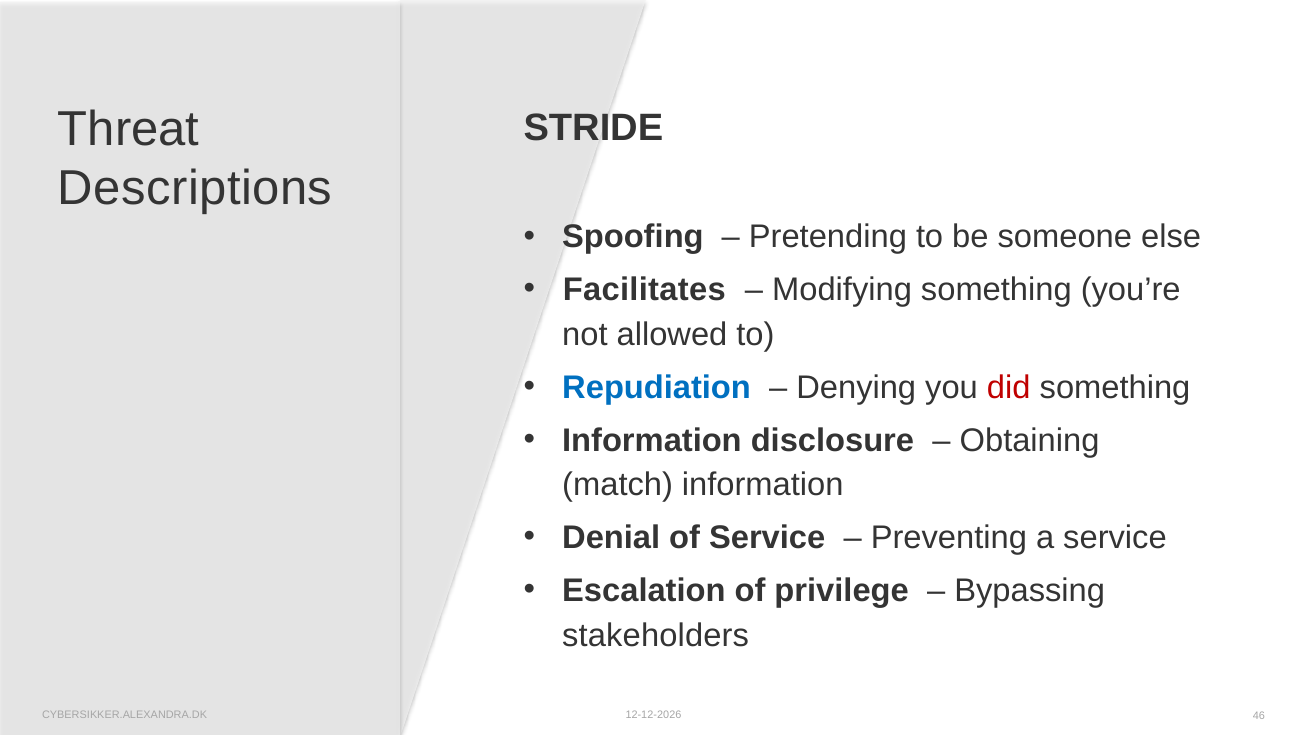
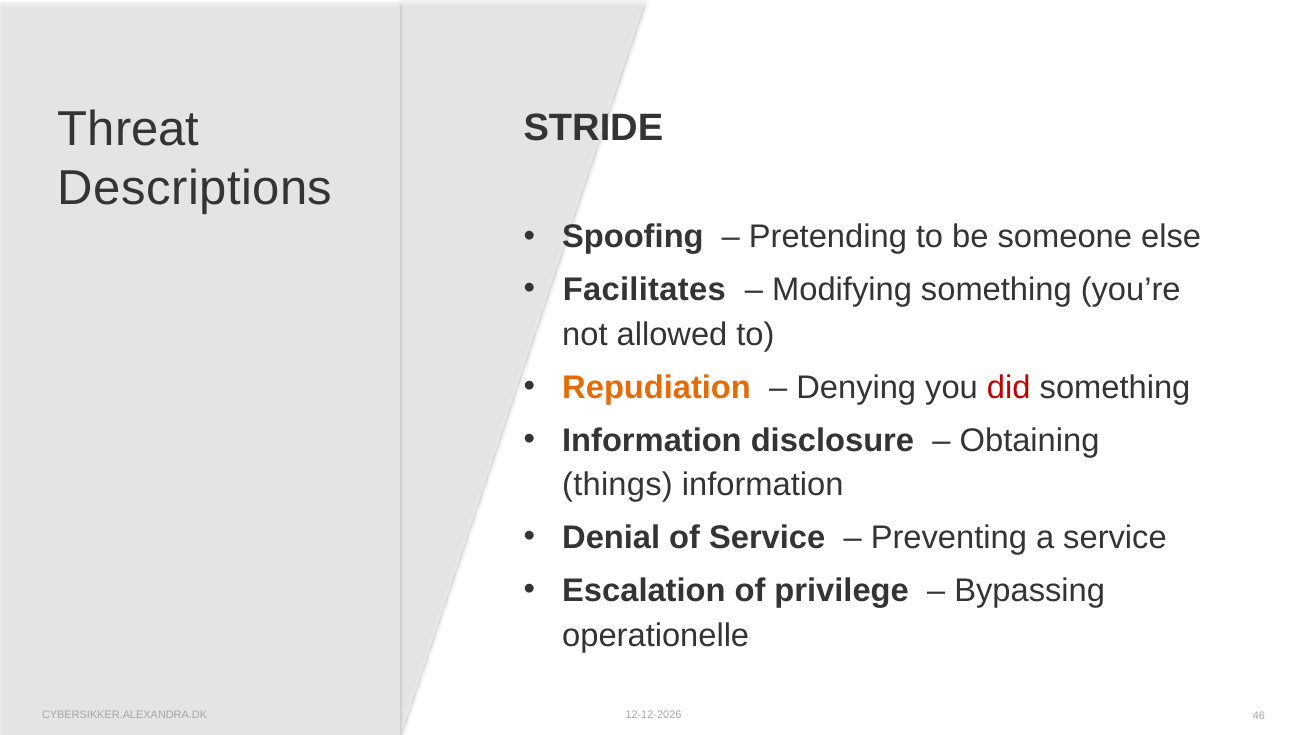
Repudiation colour: blue -> orange
match: match -> things
stakeholders: stakeholders -> operationelle
